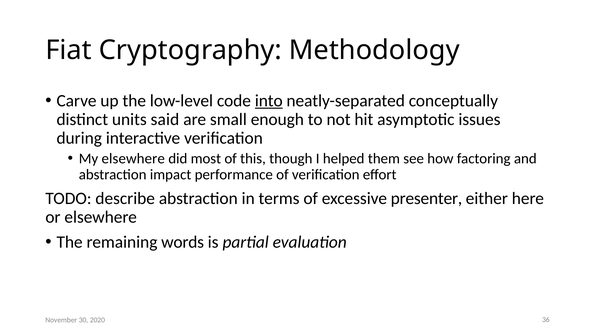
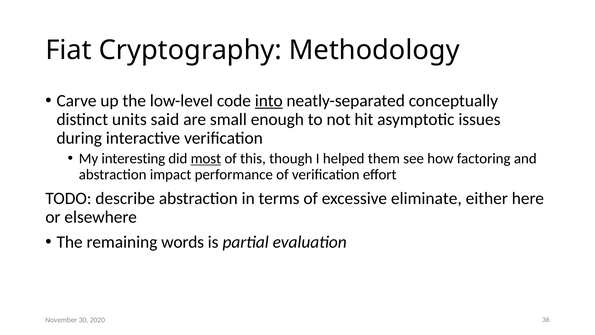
My elsewhere: elsewhere -> interesting
most underline: none -> present
presenter: presenter -> eliminate
